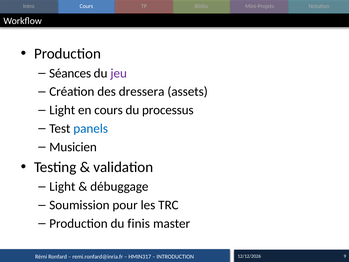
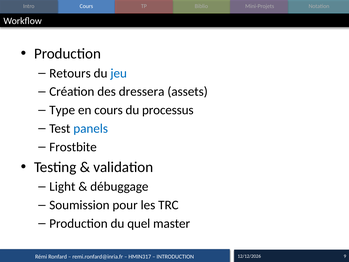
Séances: Séances -> Retours
jeu colour: purple -> blue
Light at (62, 110): Light -> Type
Musicien: Musicien -> Frostbite
finis: finis -> quel
